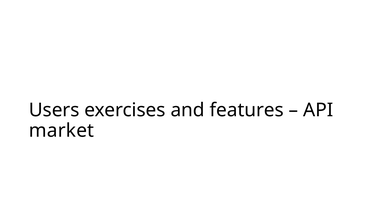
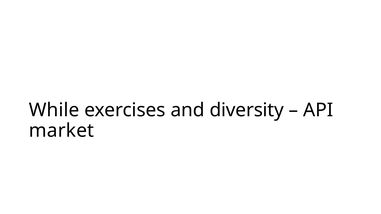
Users: Users -> While
features: features -> diversity
